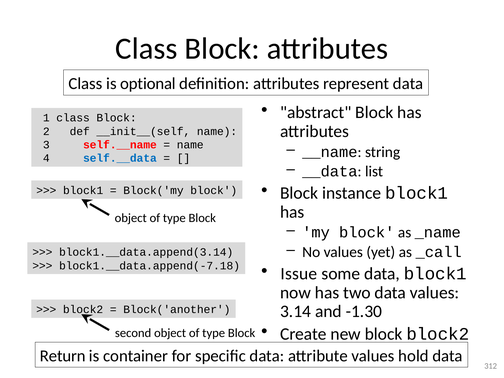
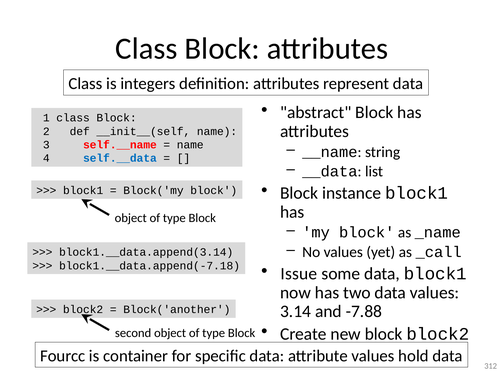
optional: optional -> integers
-1.30: -1.30 -> -7.88
Return: Return -> Fourcc
